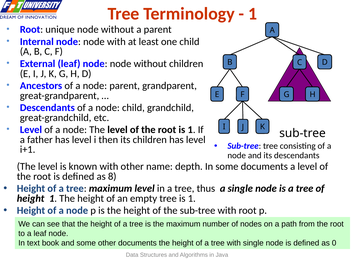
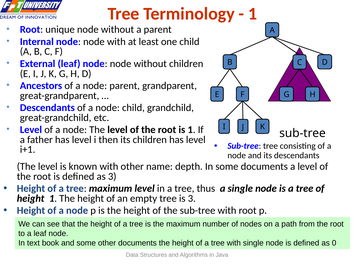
as 8: 8 -> 3
tree is 1: 1 -> 3
